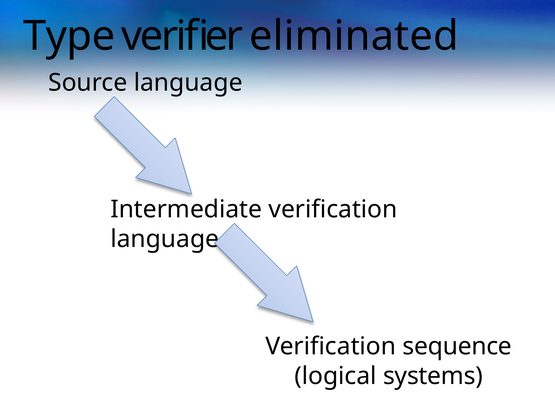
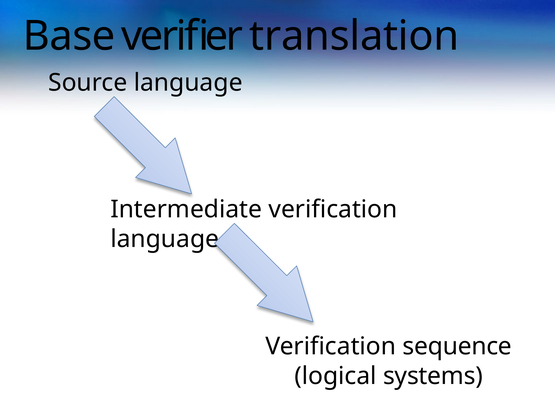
Type: Type -> Base
eliminated: eliminated -> translation
